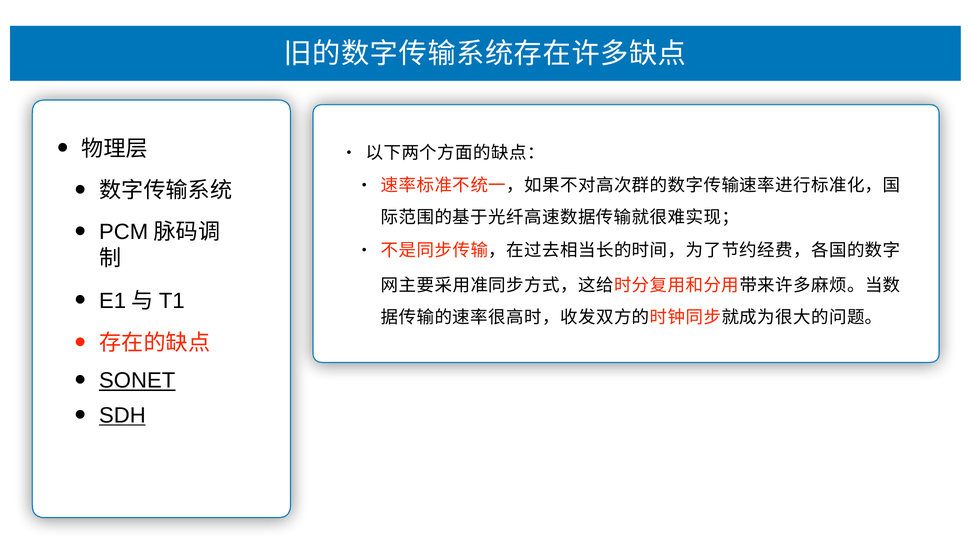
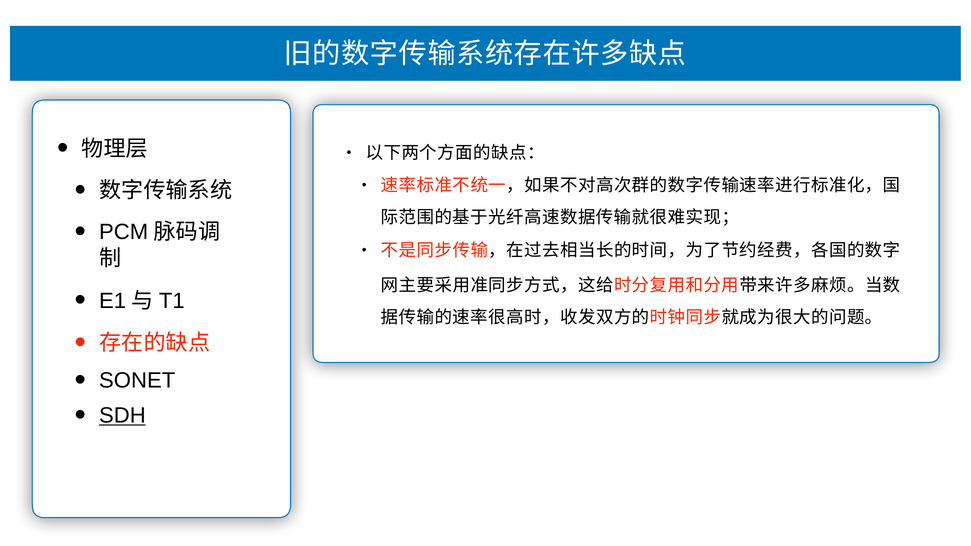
SONET underline: present -> none
